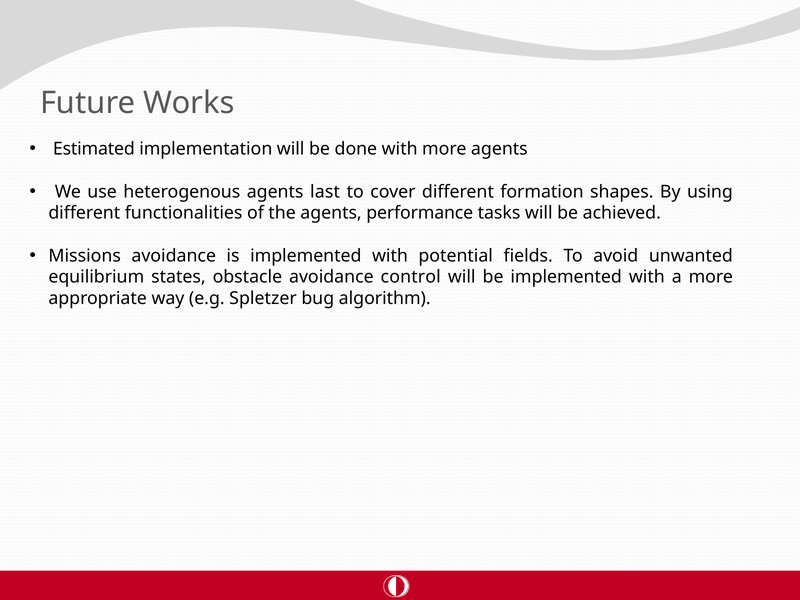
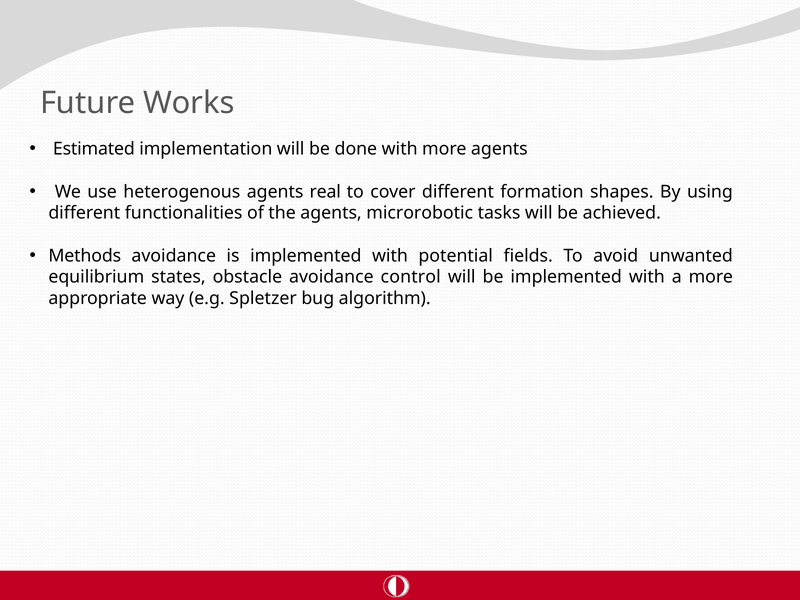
last: last -> real
performance: performance -> microrobotic
Missions: Missions -> Methods
